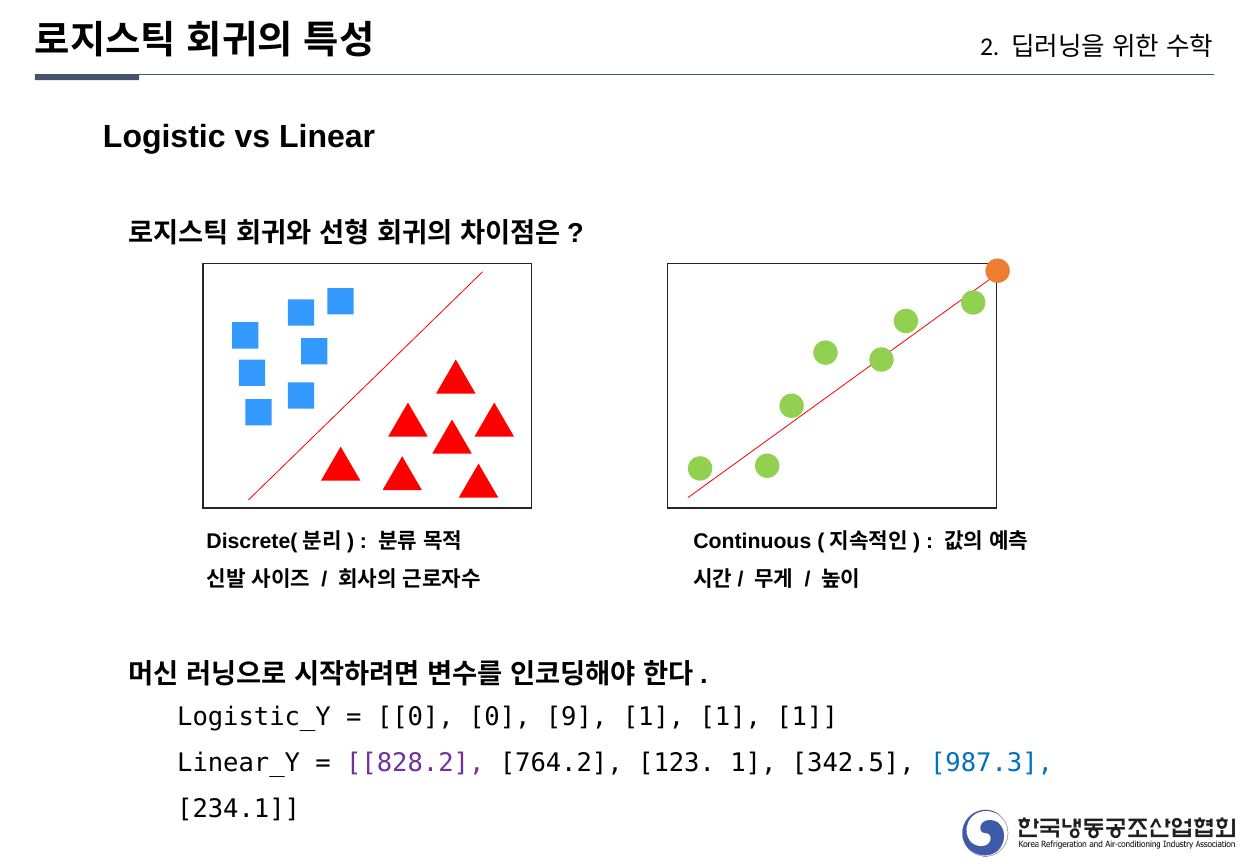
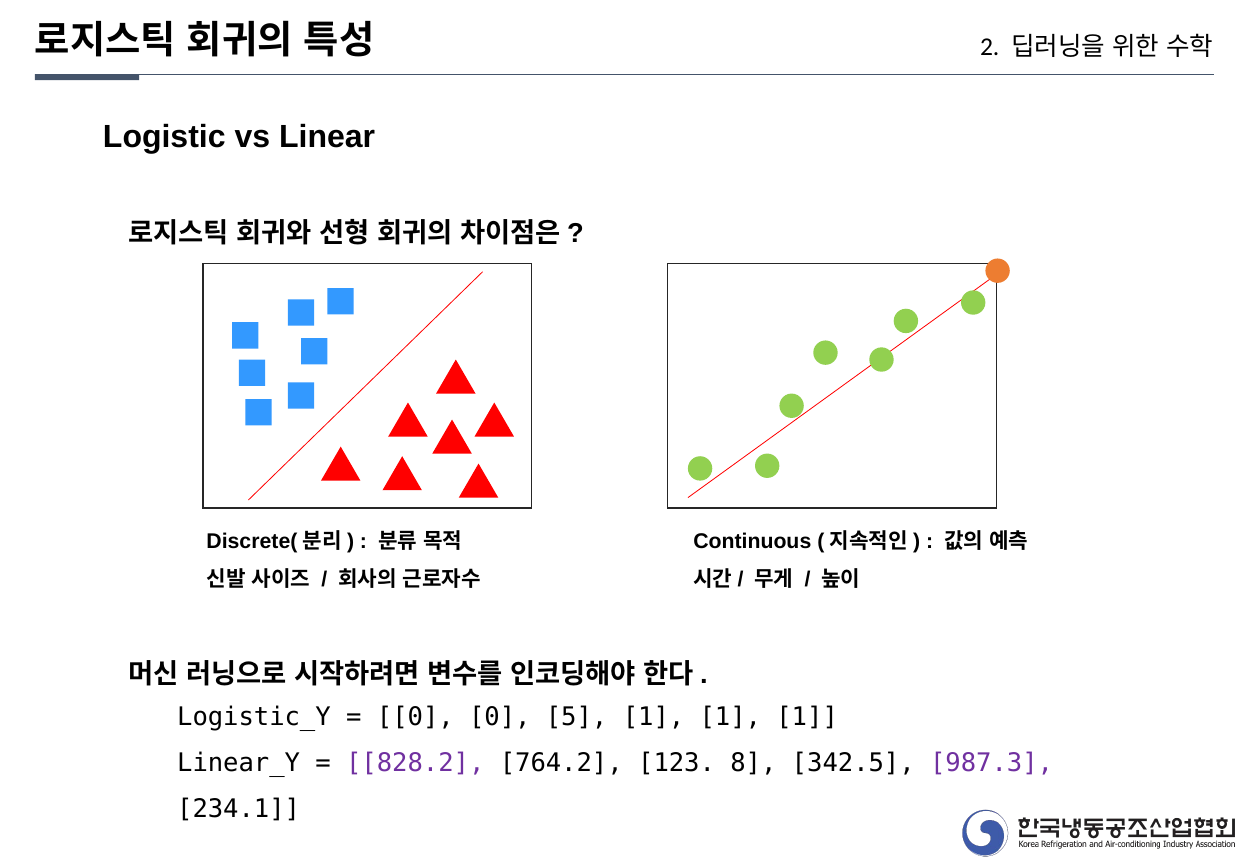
9: 9 -> 5
123 1: 1 -> 8
987.3 colour: blue -> purple
